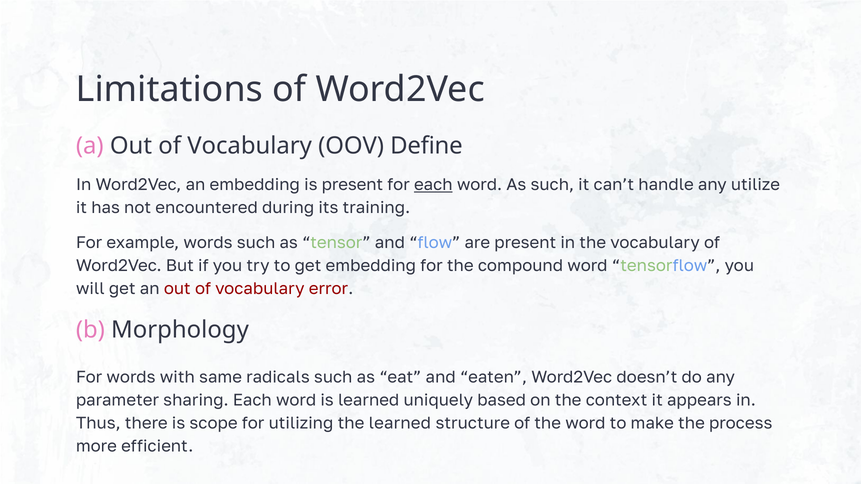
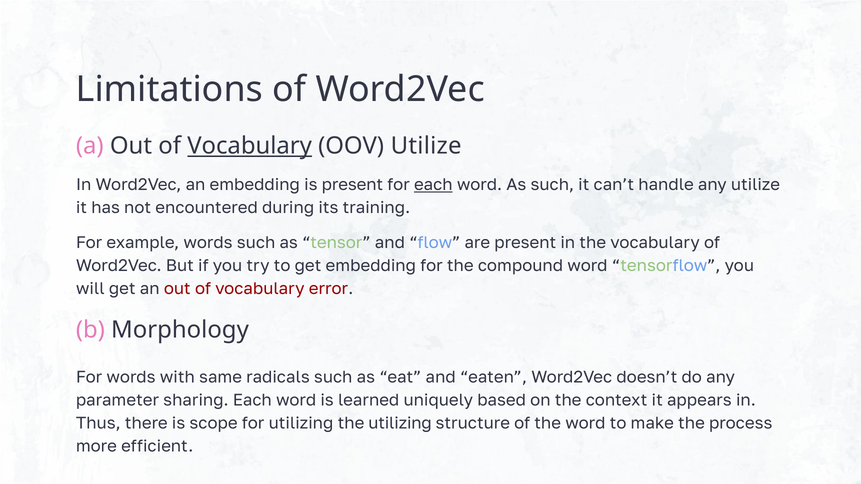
Vocabulary at (250, 146) underline: none -> present
OOV Define: Define -> Utilize
the learned: learned -> utilizing
